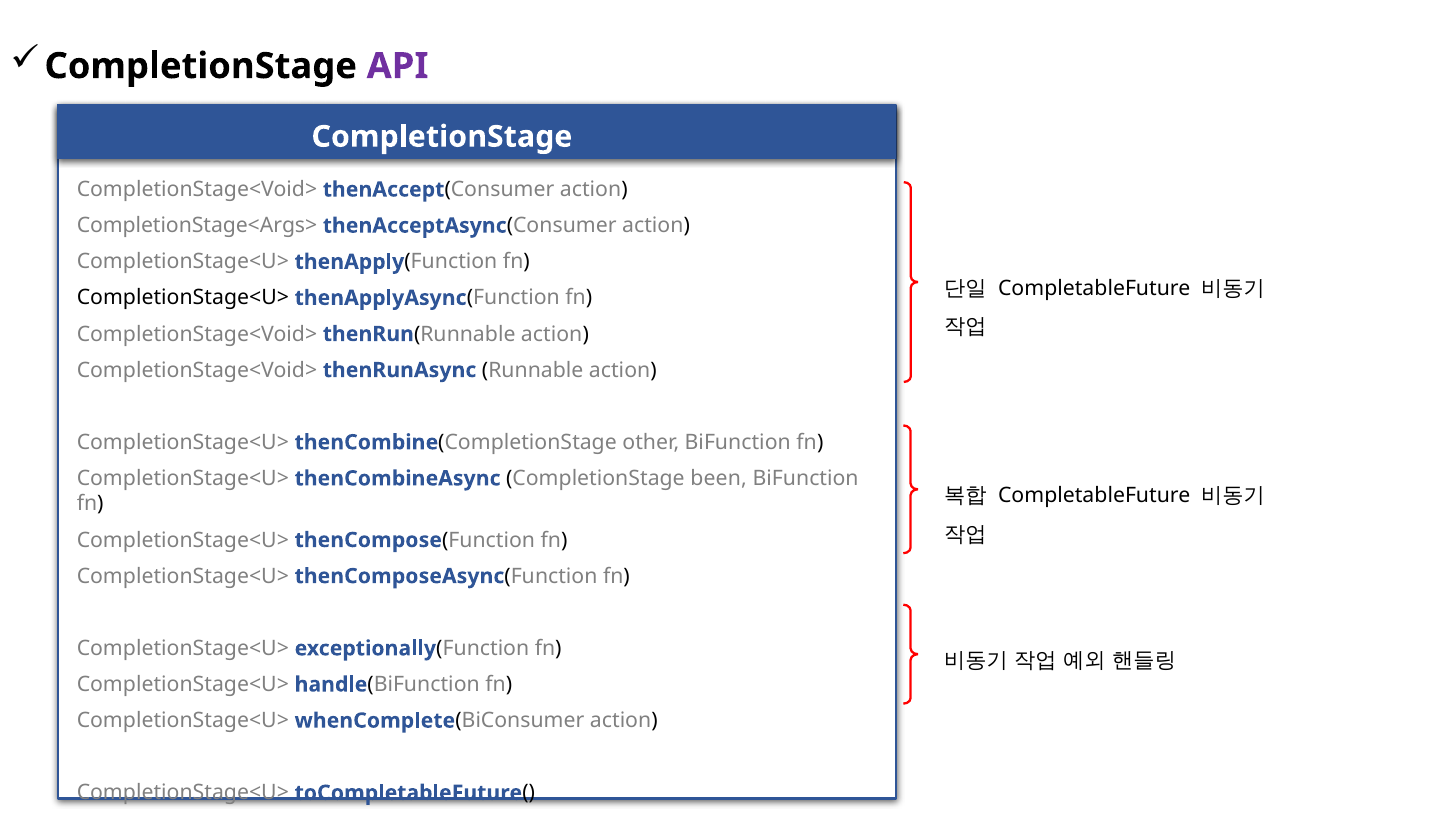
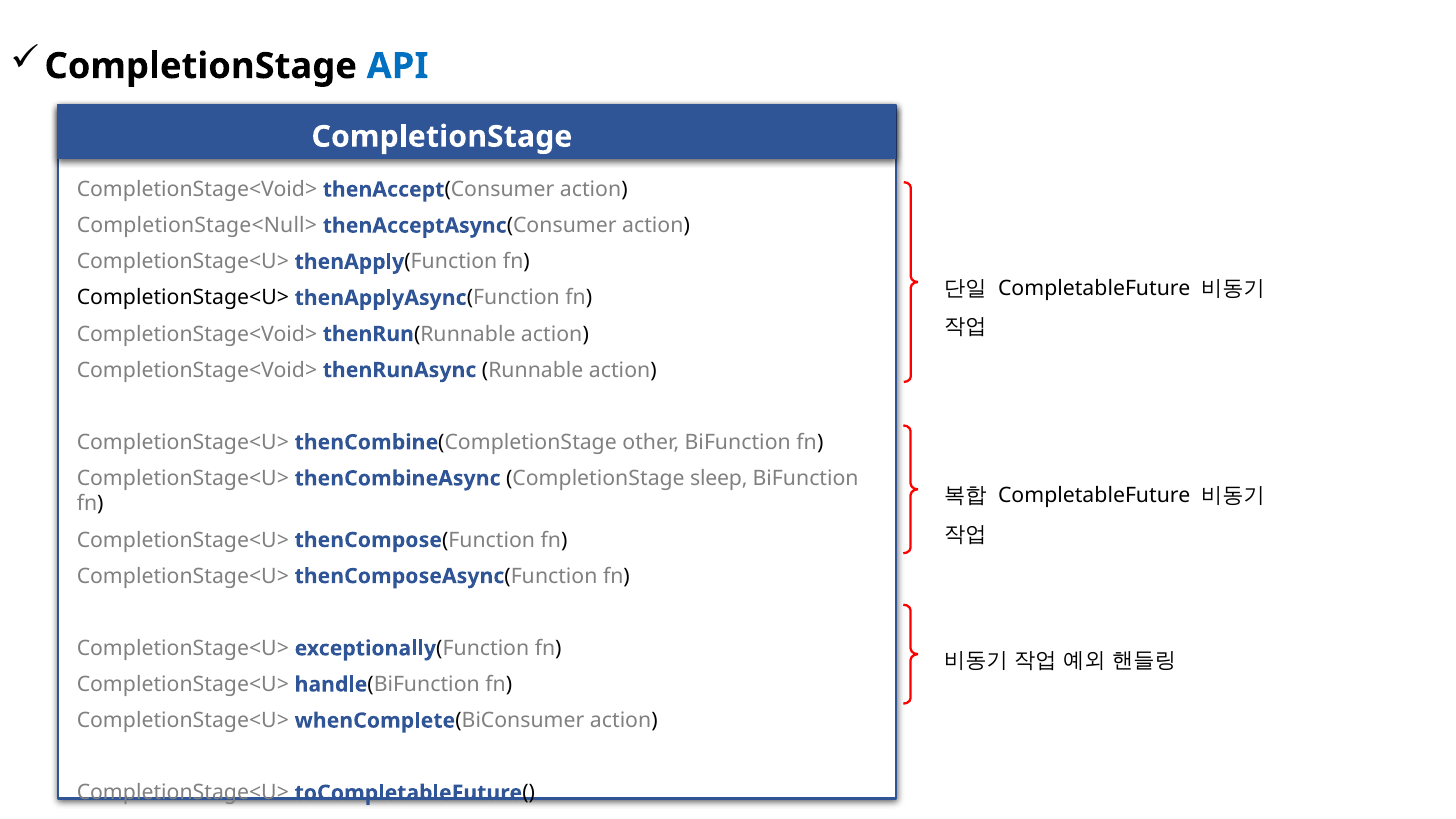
API colour: purple -> blue
CompletionStage<Args>: CompletionStage<Args> -> CompletionStage<Null>
been: been -> sleep
